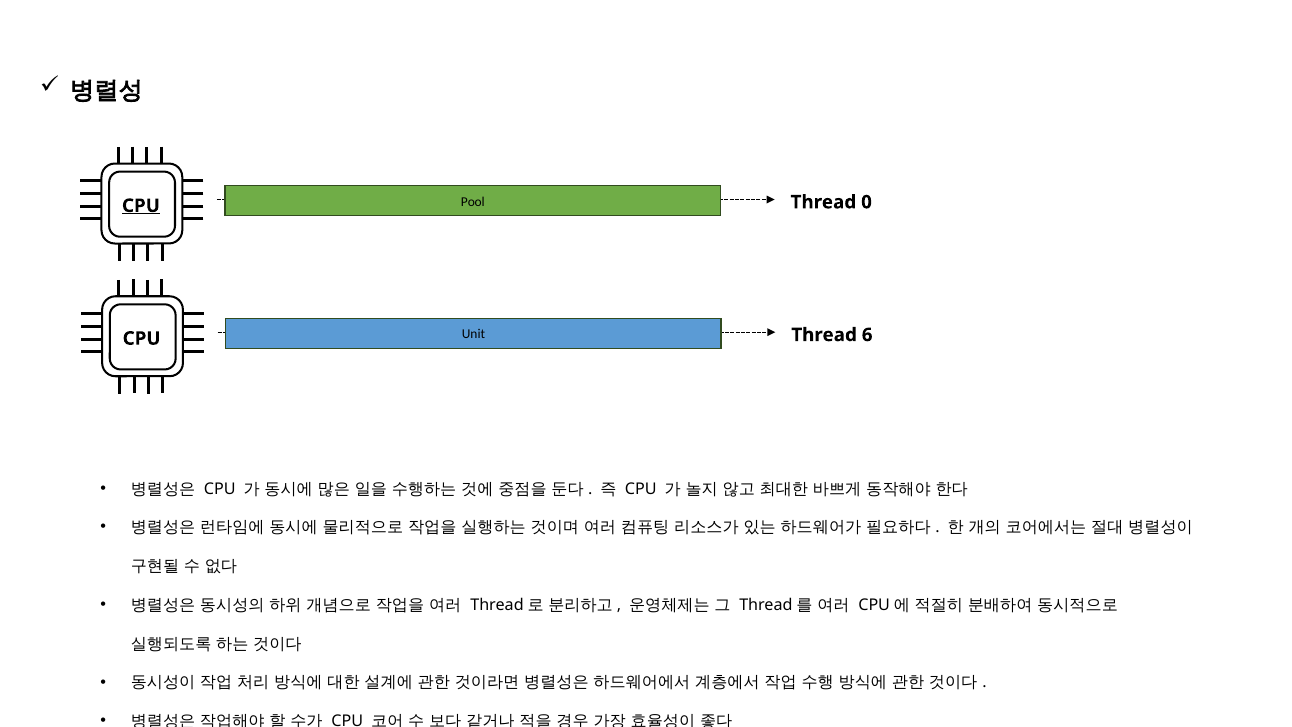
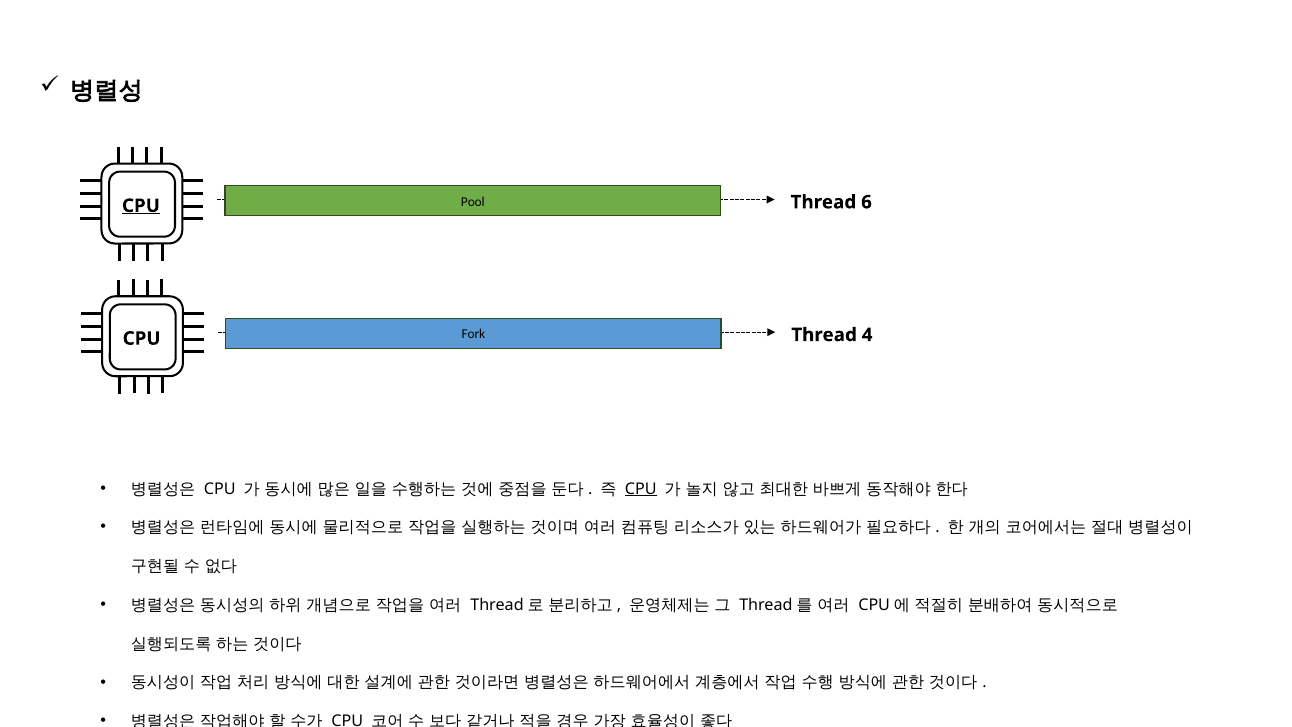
0: 0 -> 6
Unit: Unit -> Fork
6: 6 -> 4
CPU at (641, 489) underline: none -> present
